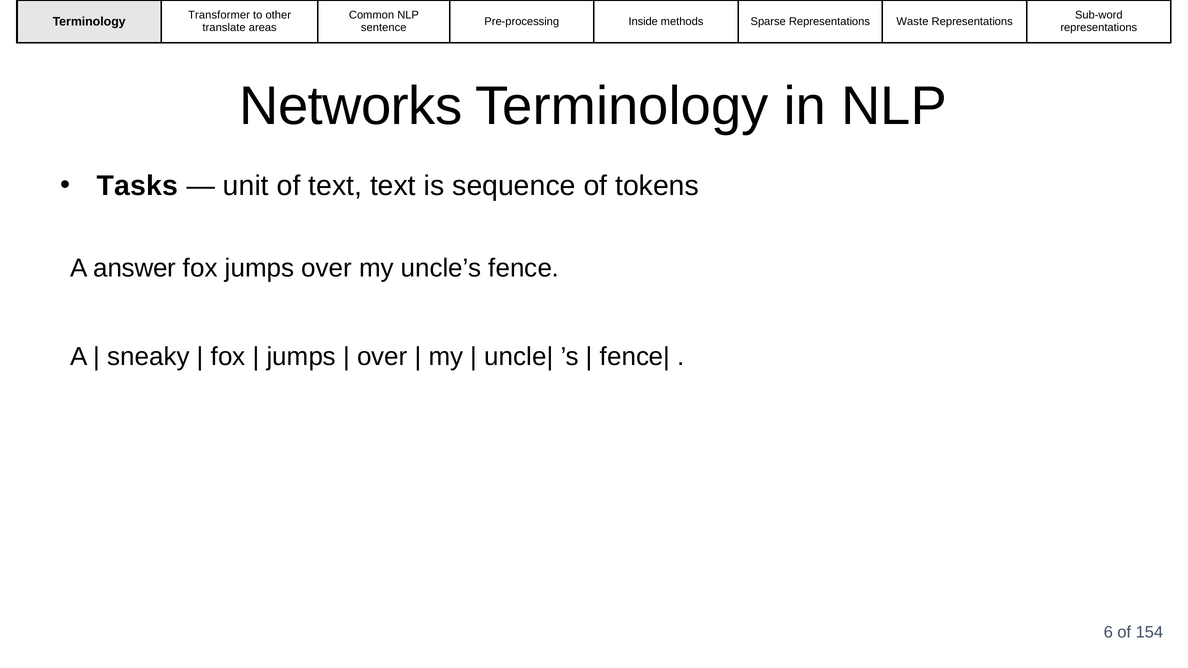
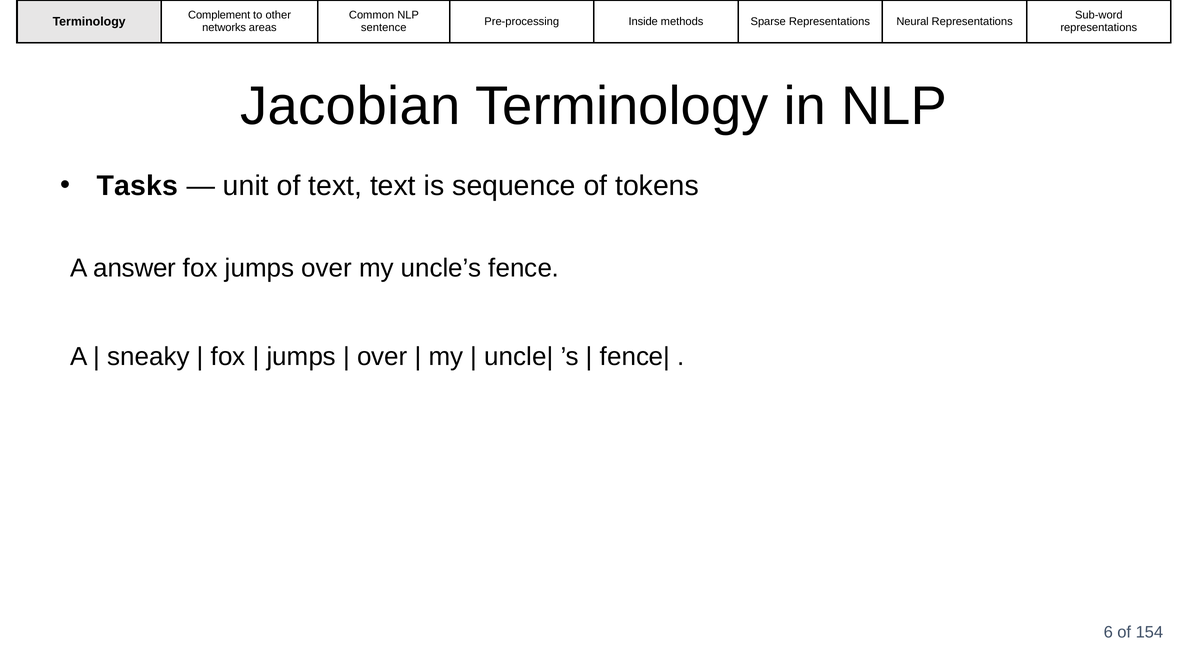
Transformer: Transformer -> Complement
Waste: Waste -> Neural
translate: translate -> networks
Networks: Networks -> Jacobian
